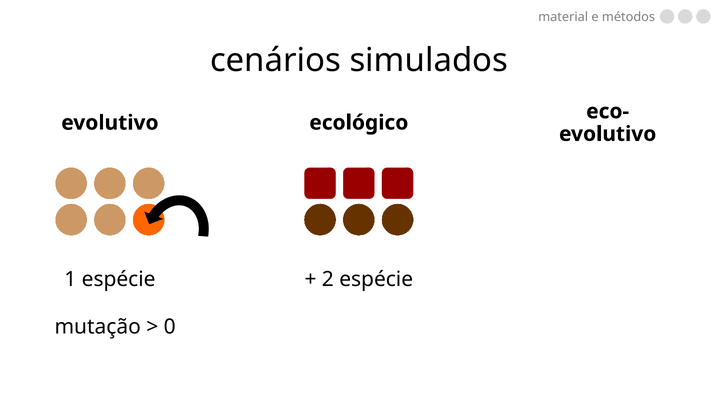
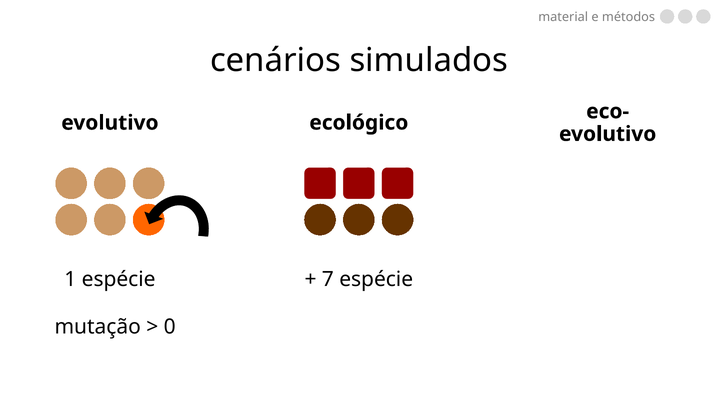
2: 2 -> 7
